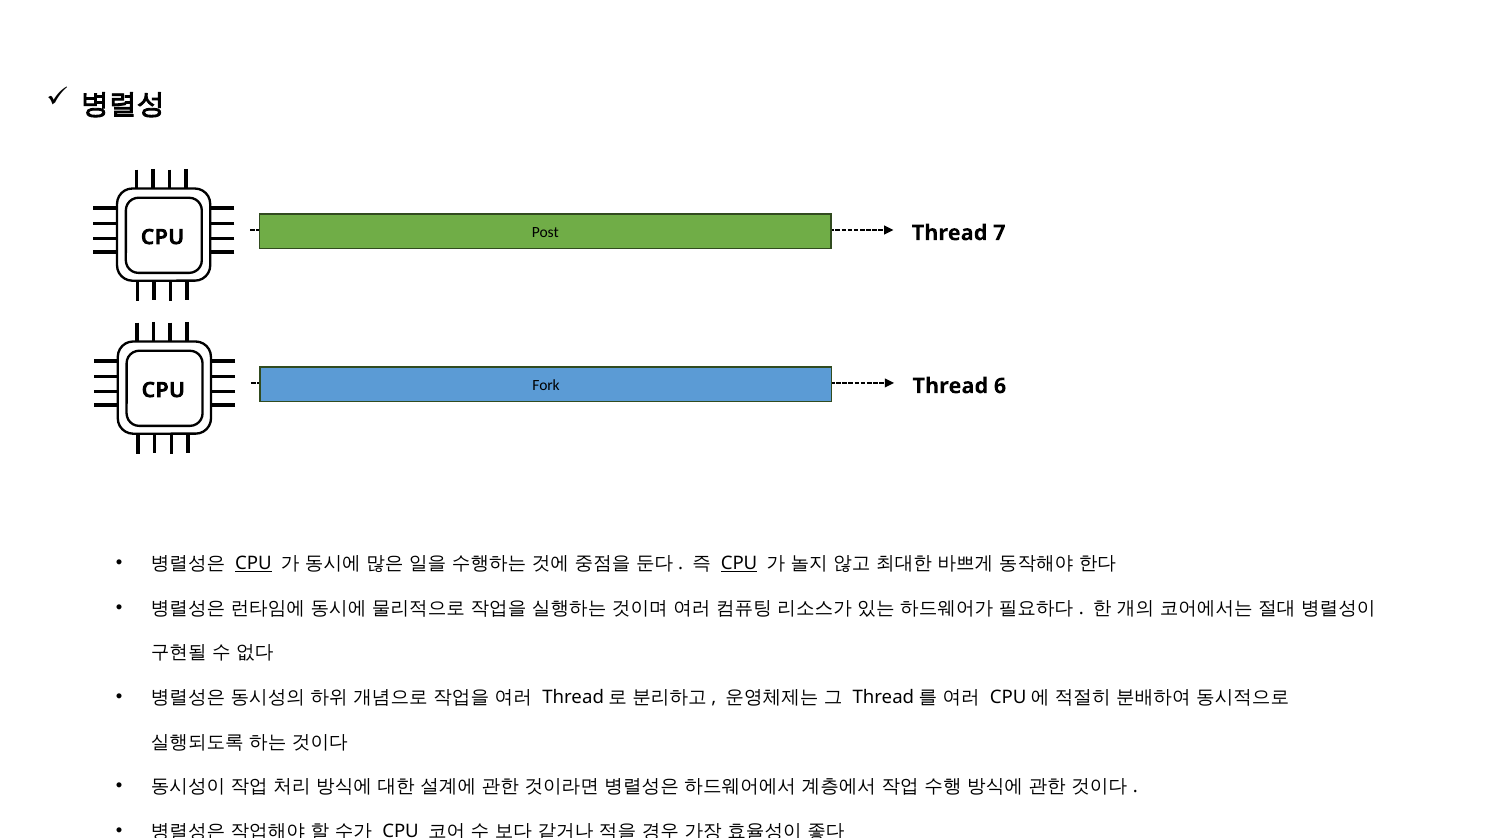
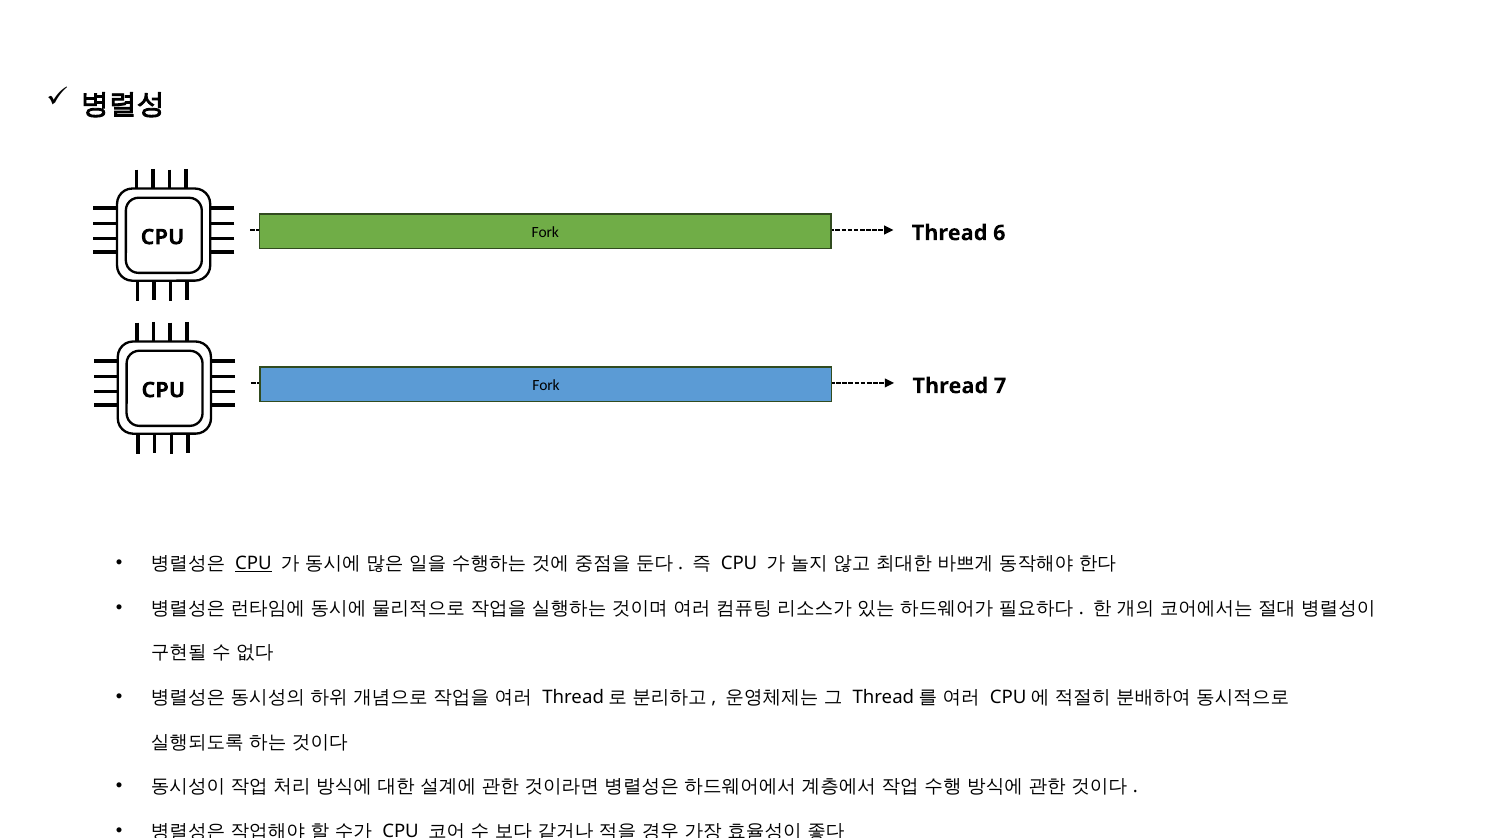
Post at (545, 232): Post -> Fork
7: 7 -> 6
6: 6 -> 7
CPU at (739, 563) underline: present -> none
